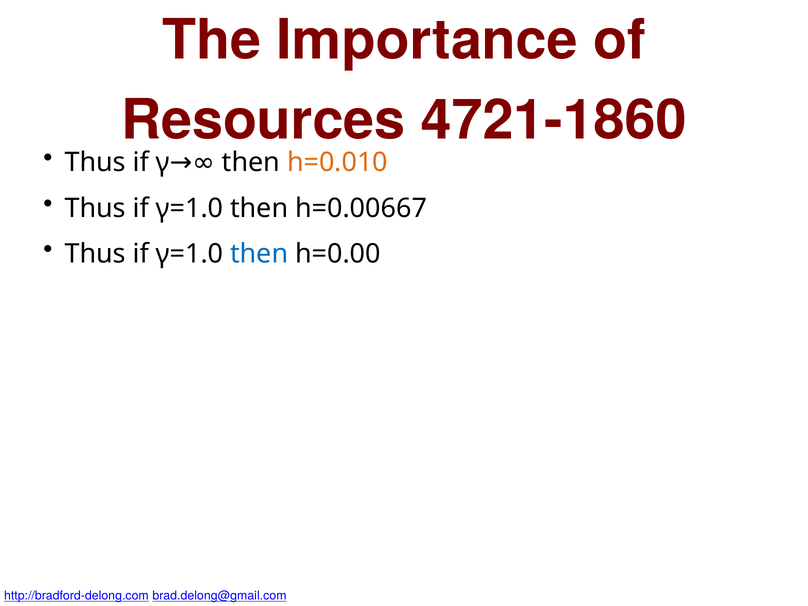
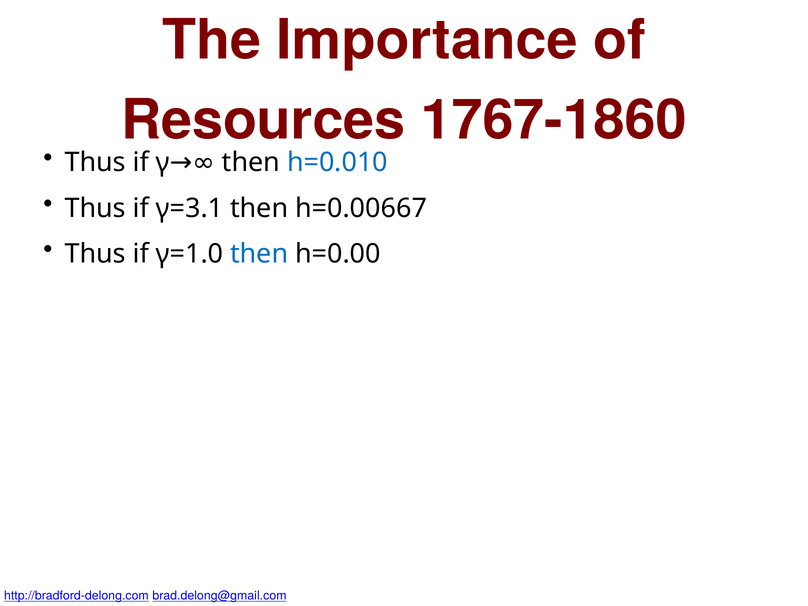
4721-1860: 4721-1860 -> 1767-1860
h=0.010 colour: orange -> blue
γ=1.0 at (190, 208): γ=1.0 -> γ=3.1
